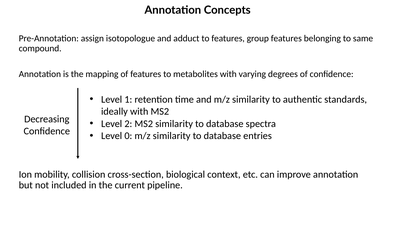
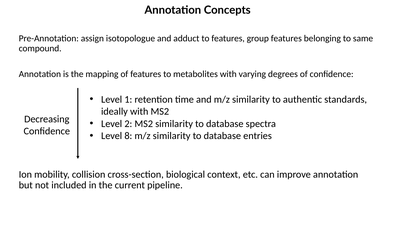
0: 0 -> 8
